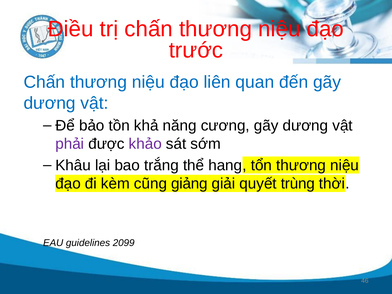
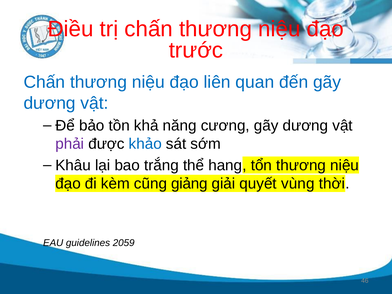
khảo colour: purple -> blue
trùng: trùng -> vùng
2099: 2099 -> 2059
